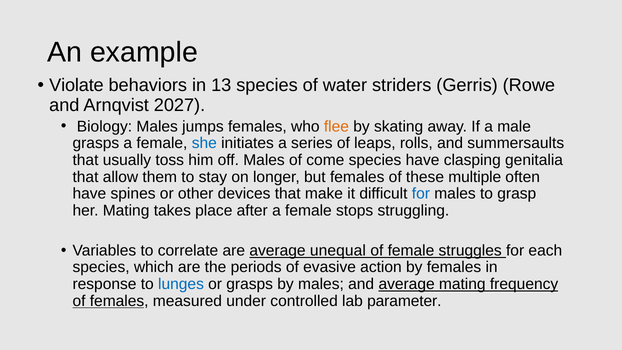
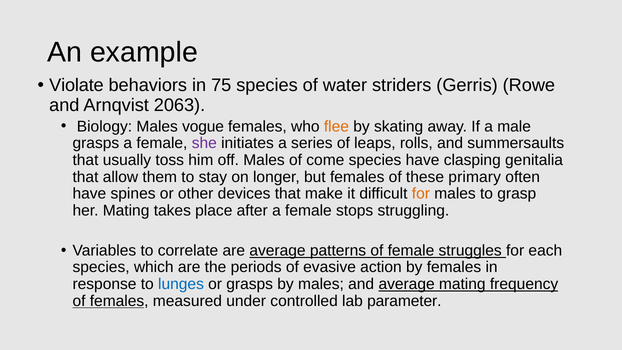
13: 13 -> 75
2027: 2027 -> 2063
jumps: jumps -> vogue
she colour: blue -> purple
multiple: multiple -> primary
for at (421, 194) colour: blue -> orange
unequal: unequal -> patterns
